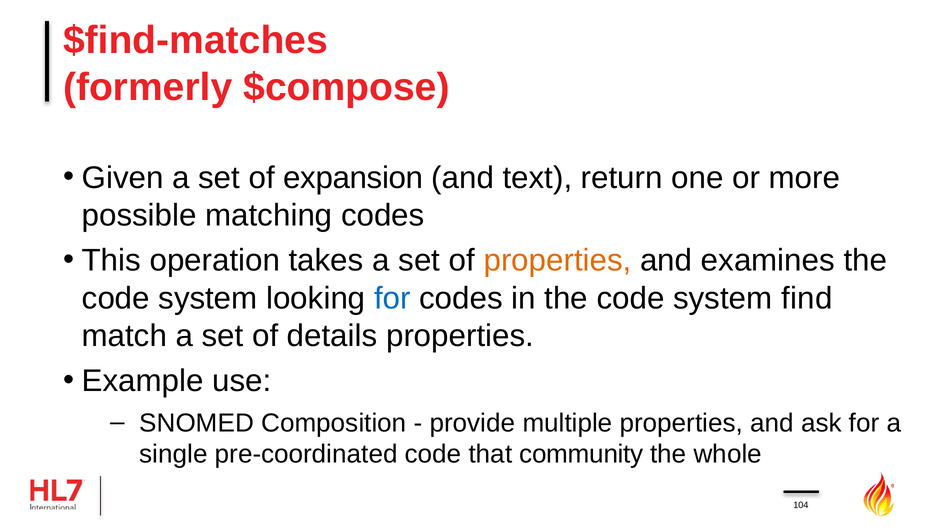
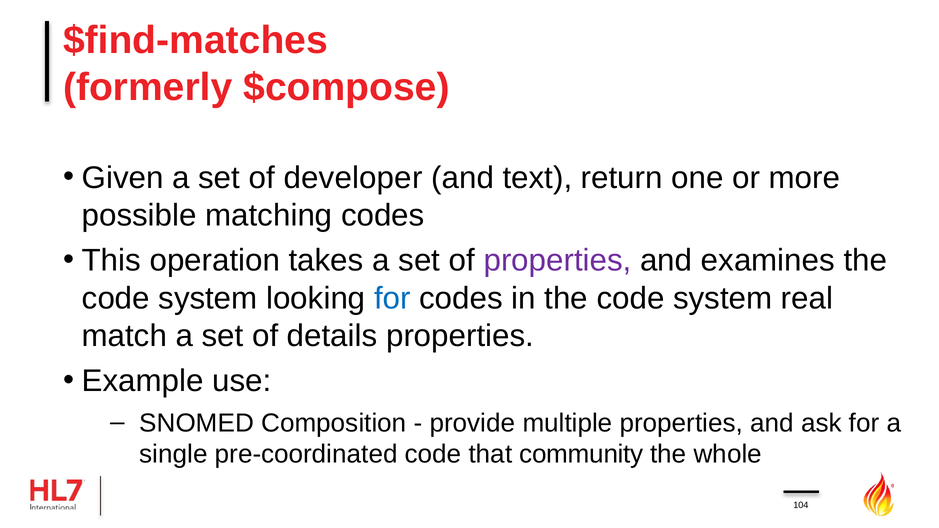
expansion: expansion -> developer
properties at (557, 261) colour: orange -> purple
find: find -> real
